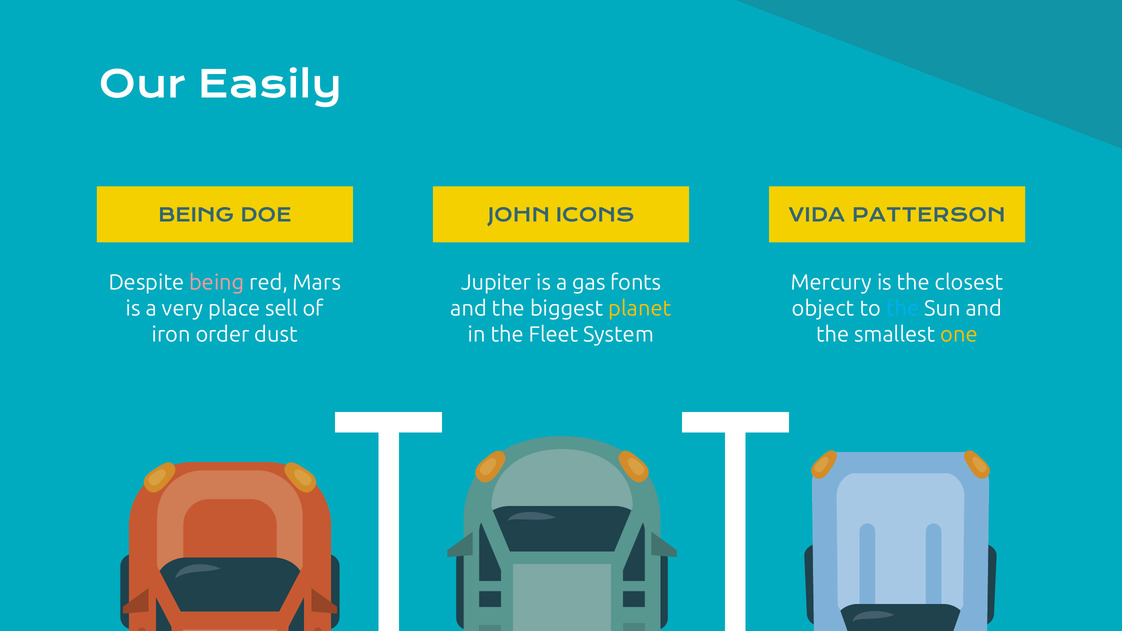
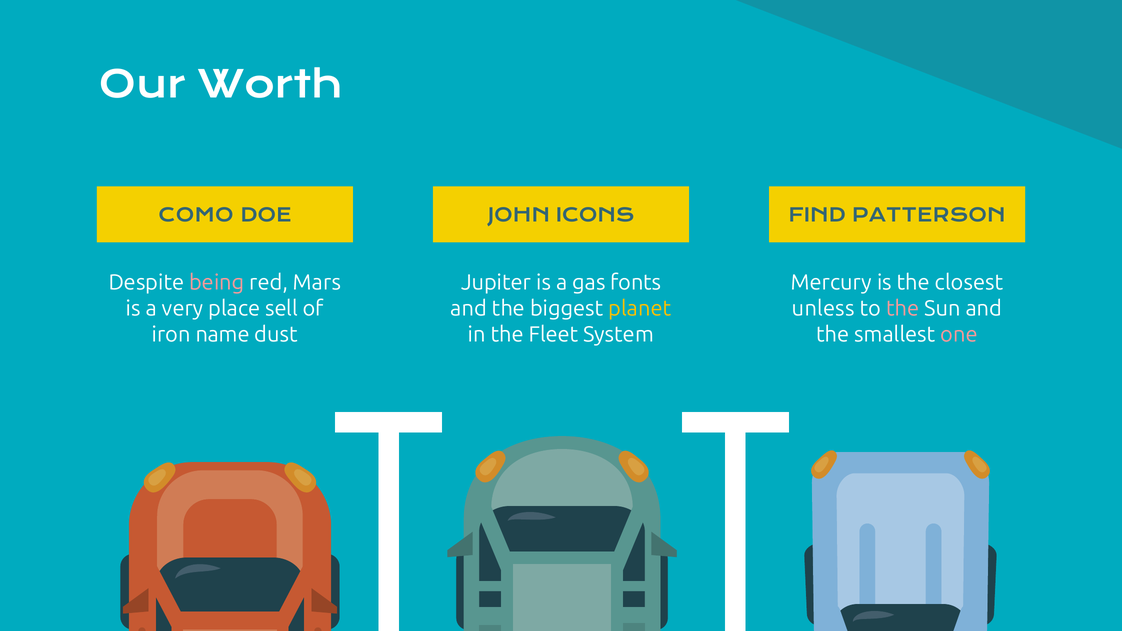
Easily: Easily -> Worth
BEING at (196, 216): BEING -> COMO
VIDA: VIDA -> FIND
object: object -> unless
the at (903, 309) colour: light blue -> pink
order: order -> name
one colour: yellow -> pink
